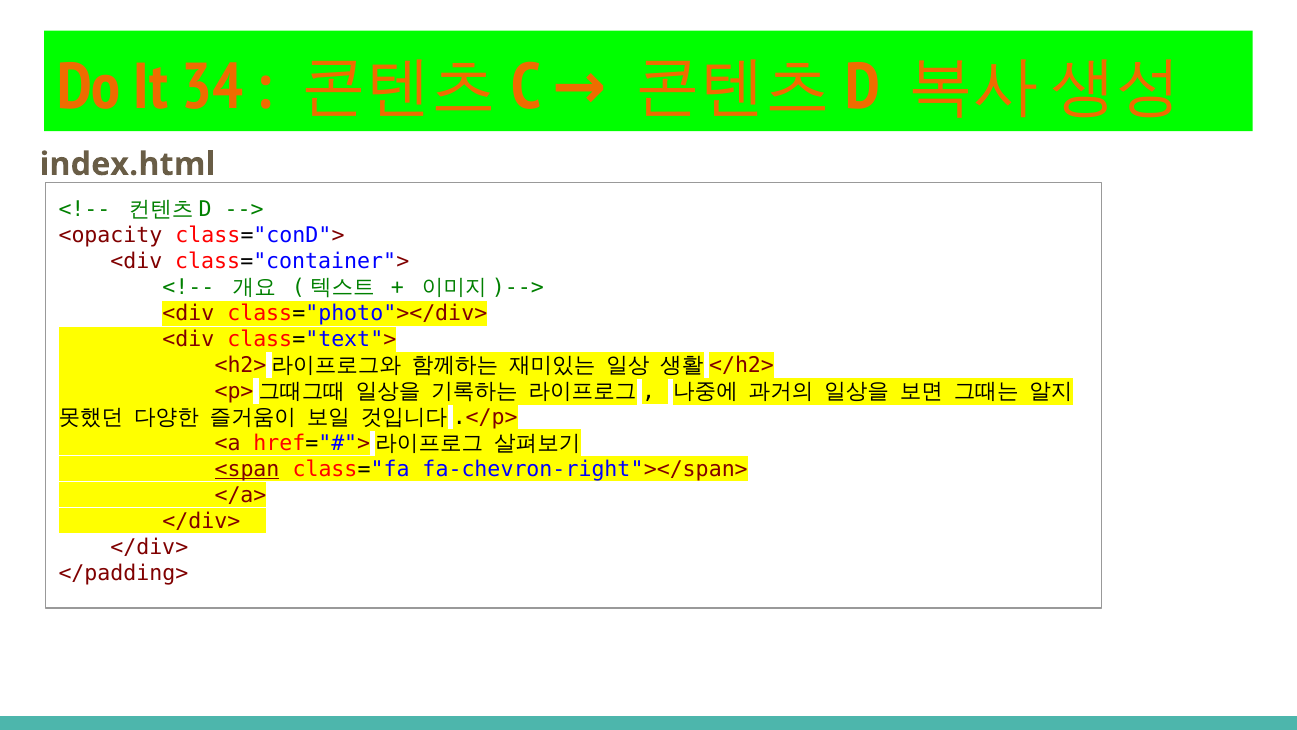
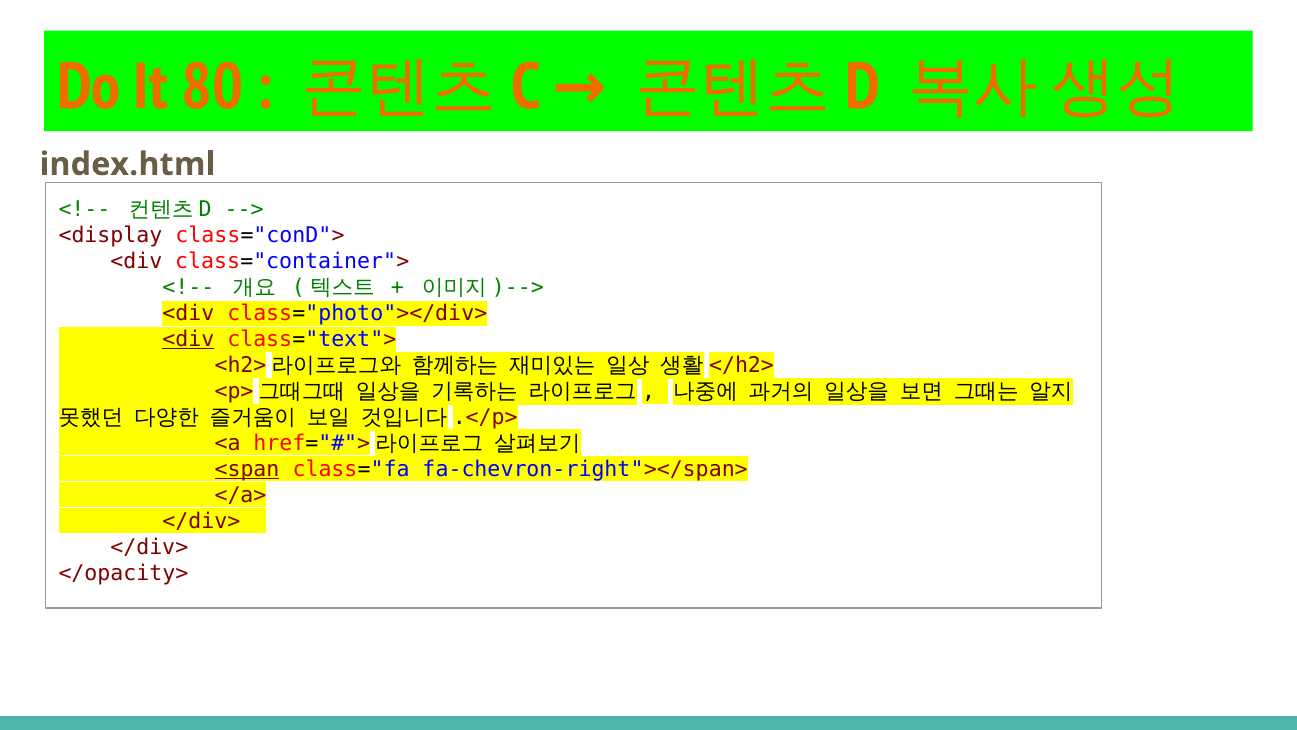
34: 34 -> 80
<opacity: <opacity -> <display
<div at (188, 339) underline: none -> present
</padding>: </padding> -> </opacity>
